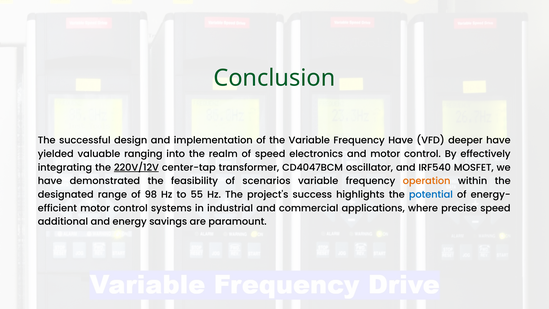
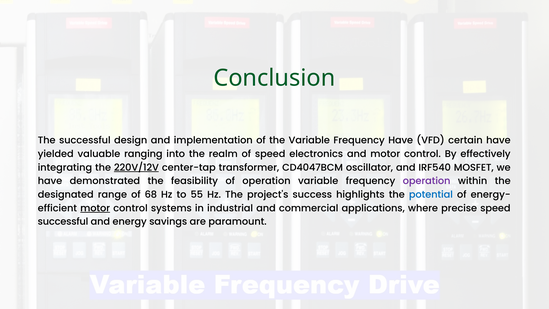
deeper: deeper -> certain
of scenarios: scenarios -> operation
operation at (427, 181) colour: orange -> purple
98: 98 -> 68
motor at (95, 208) underline: none -> present
additional at (63, 222): additional -> successful
